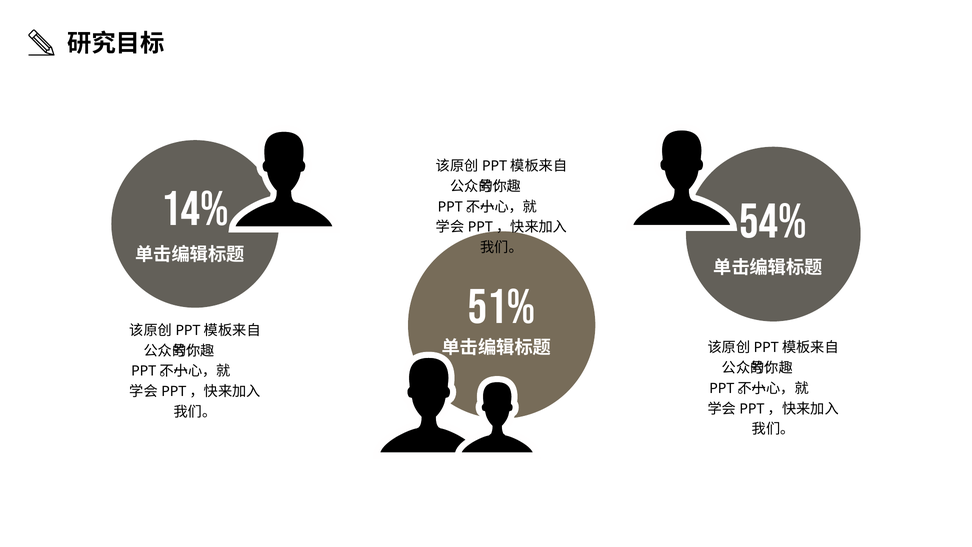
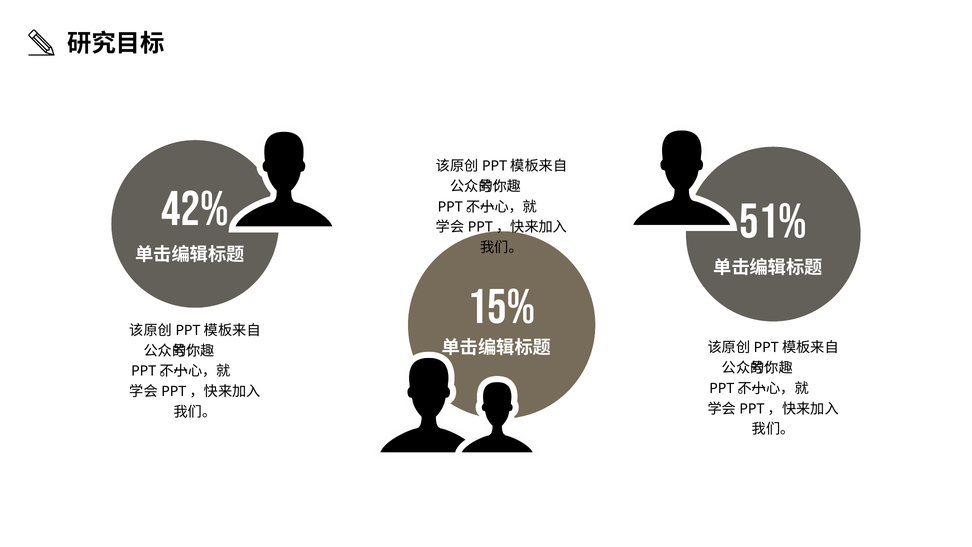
14%: 14% -> 42%
54%: 54% -> 51%
51%: 51% -> 15%
